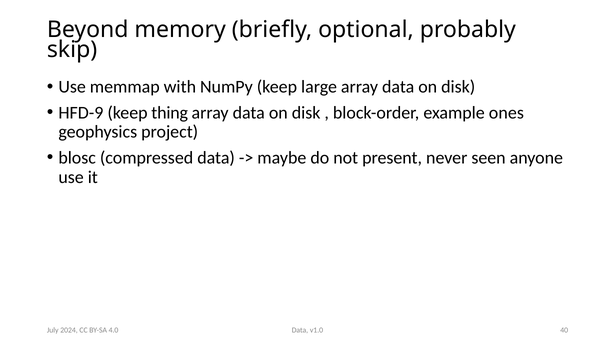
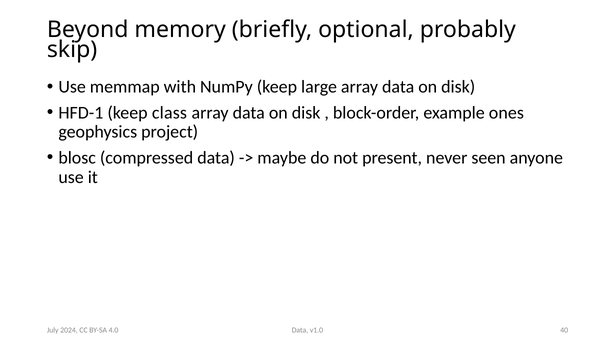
HFD-9: HFD-9 -> HFD-1
thing: thing -> class
